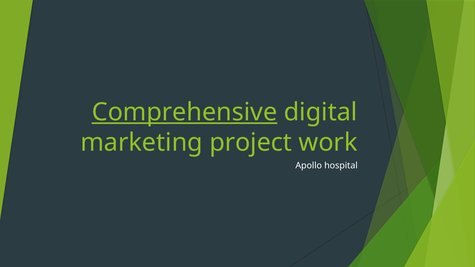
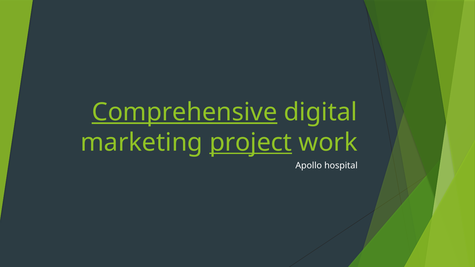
project underline: none -> present
